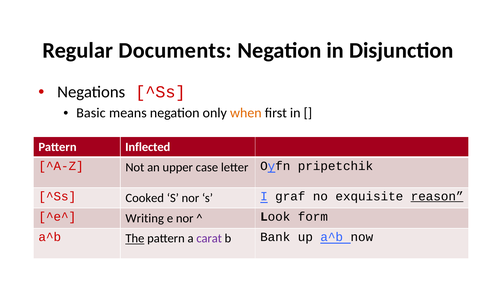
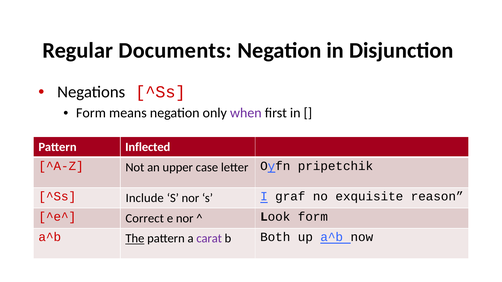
Basic at (91, 113): Basic -> Form
when colour: orange -> purple
Cooked: Cooked -> Include
reason underline: present -> none
Writing: Writing -> Correct
Bank: Bank -> Both
